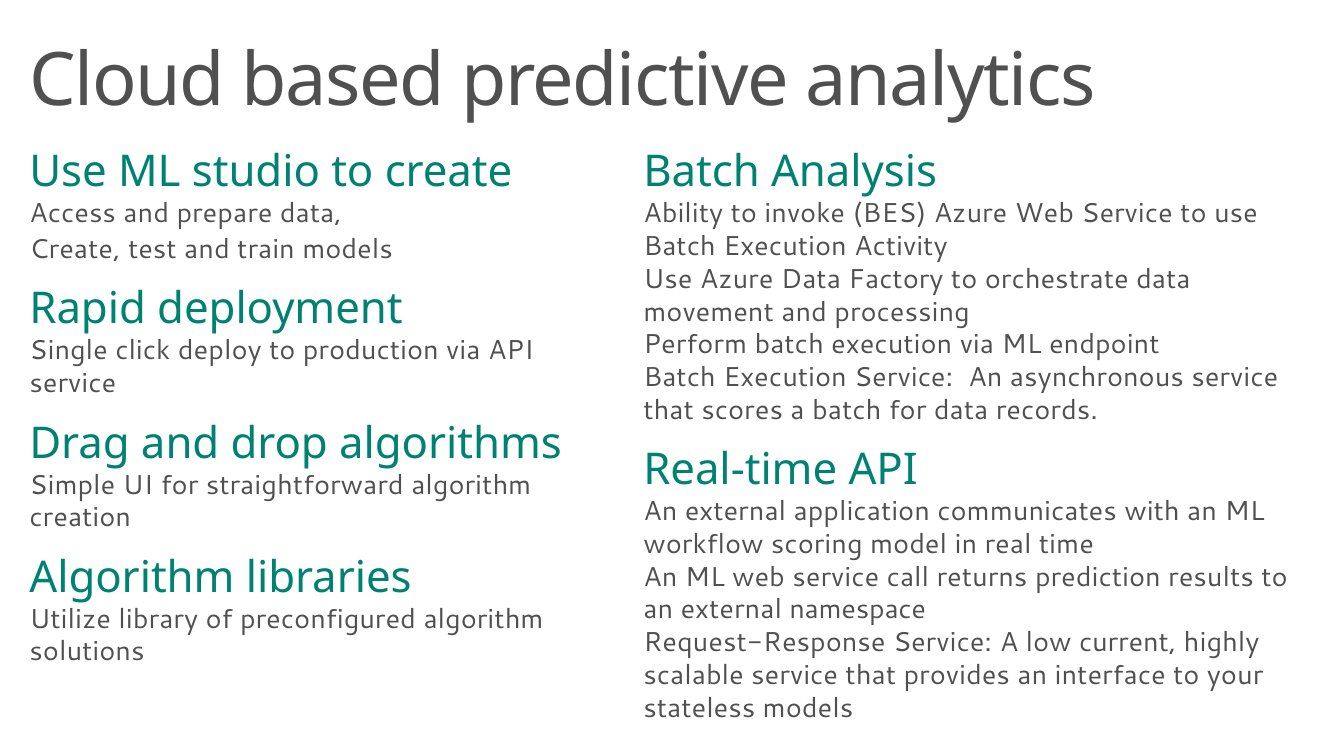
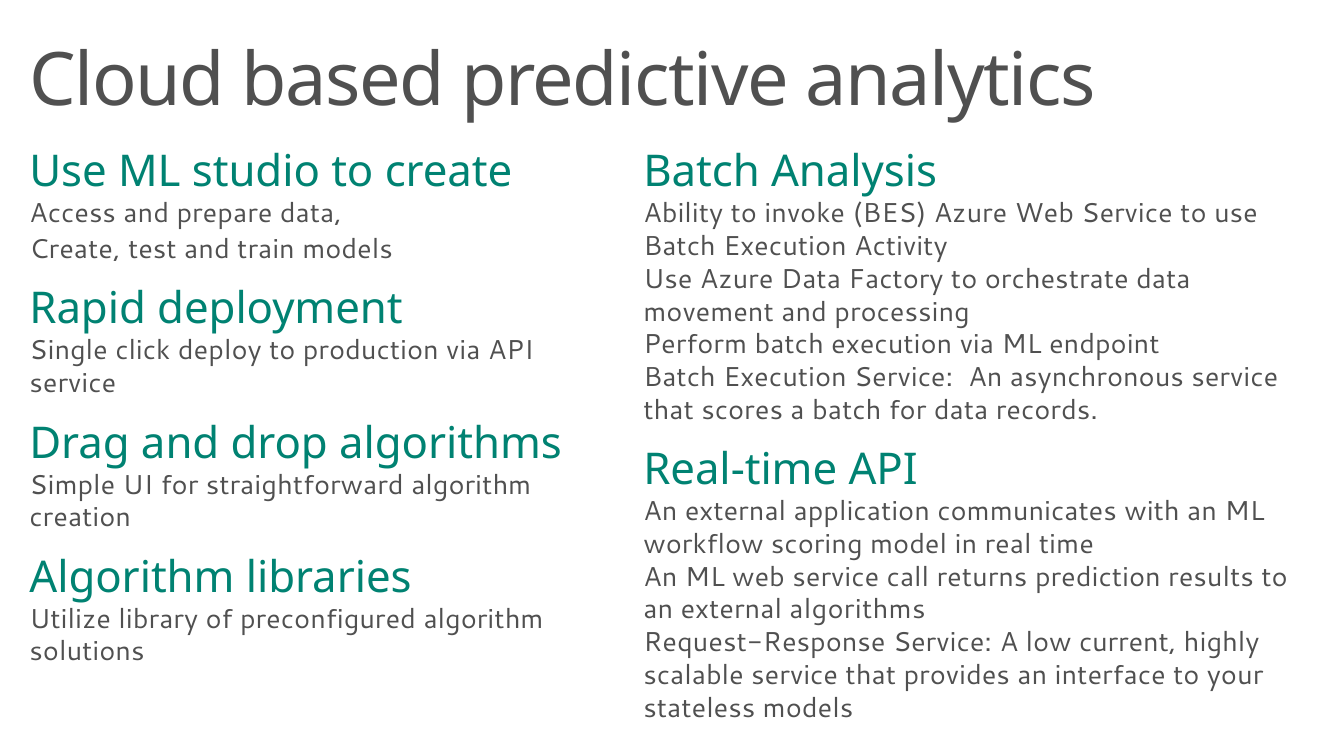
external namespace: namespace -> algorithms
